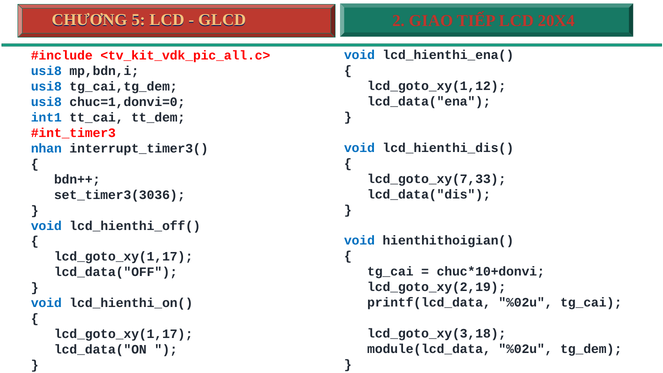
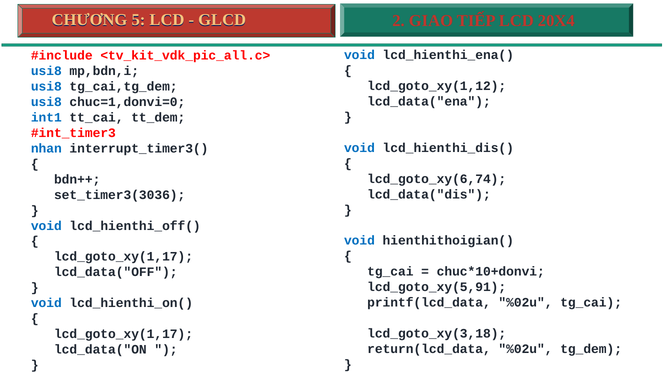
lcd_goto_xy(7,33: lcd_goto_xy(7,33 -> lcd_goto_xy(6,74
lcd_goto_xy(2,19: lcd_goto_xy(2,19 -> lcd_goto_xy(5,91
module(lcd_data: module(lcd_data -> return(lcd_data
